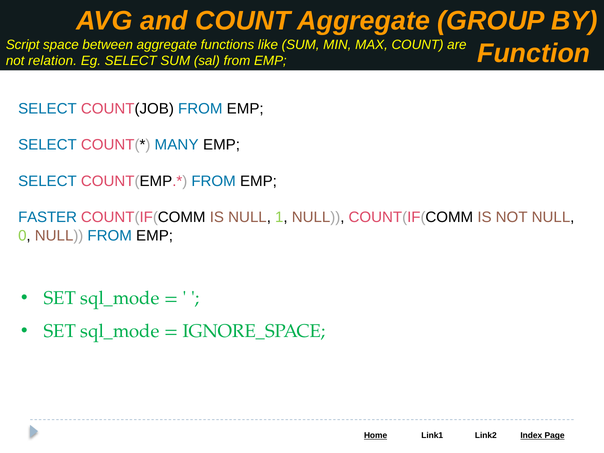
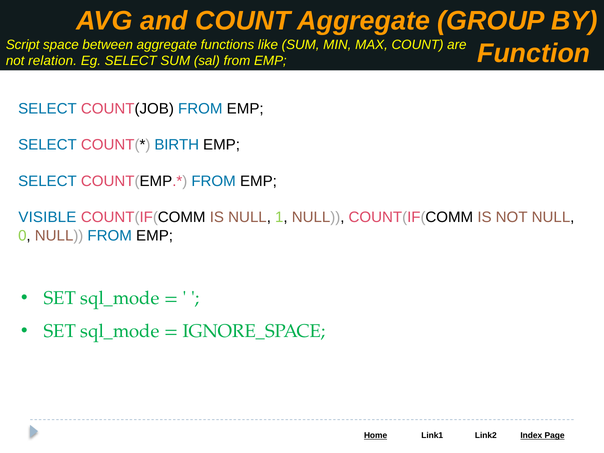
MANY: MANY -> BIRTH
FASTER: FASTER -> VISIBLE
